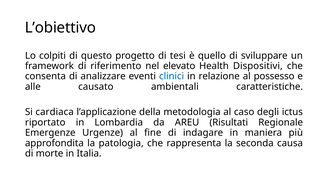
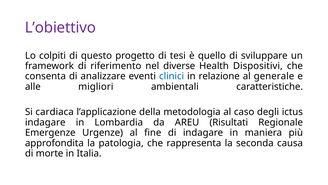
L’obiettivo colour: black -> purple
elevato: elevato -> diverse
possesso: possesso -> generale
causato: causato -> migliori
riportato at (45, 122): riportato -> indagare
